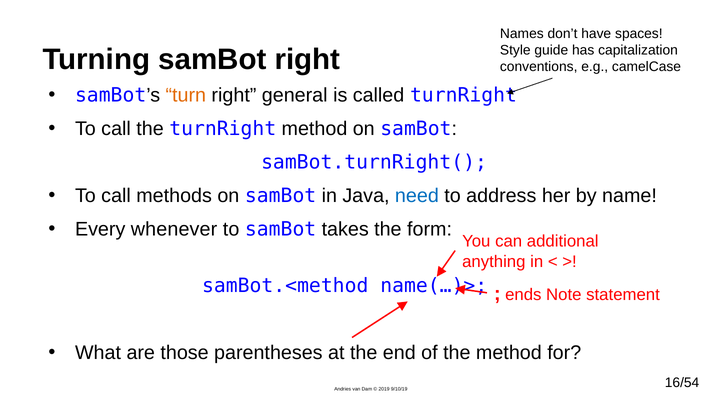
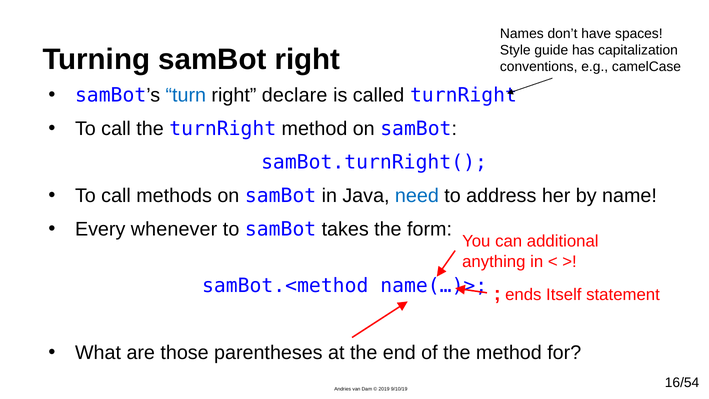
turn colour: orange -> blue
general: general -> declare
Note: Note -> Itself
